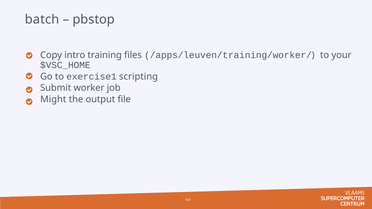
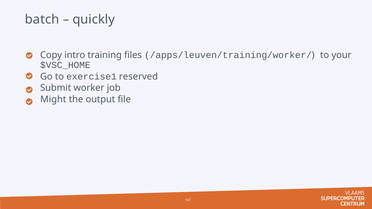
pbstop: pbstop -> quickly
scripting: scripting -> reserved
